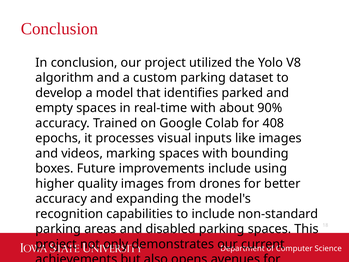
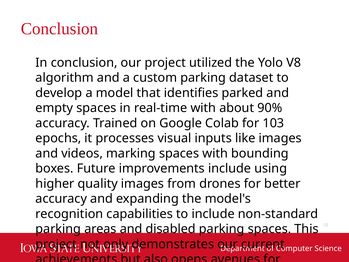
408: 408 -> 103
